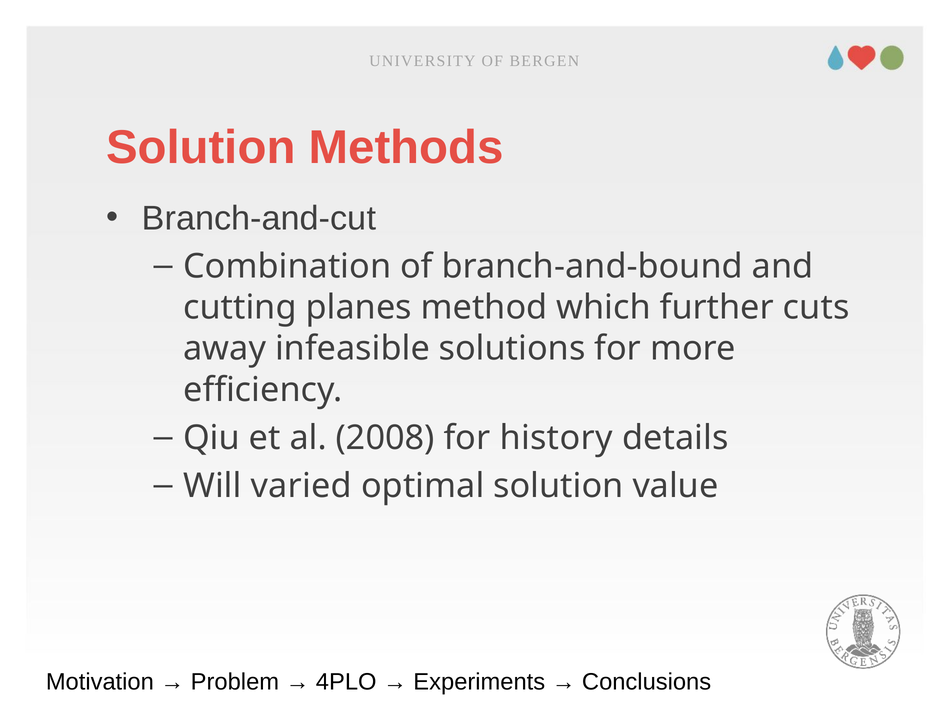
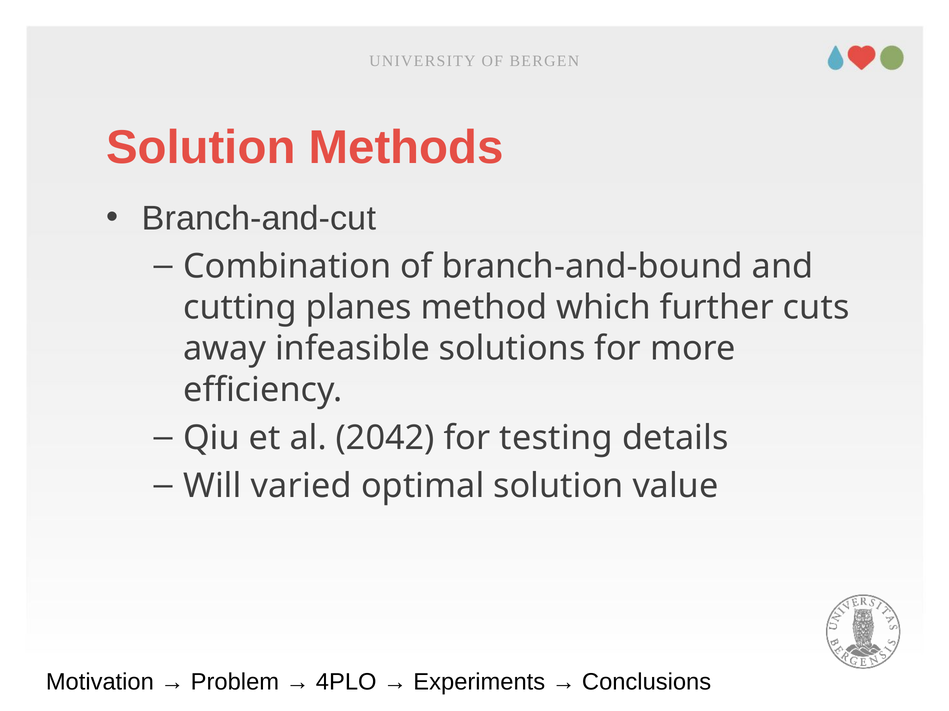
2008: 2008 -> 2042
history: history -> testing
